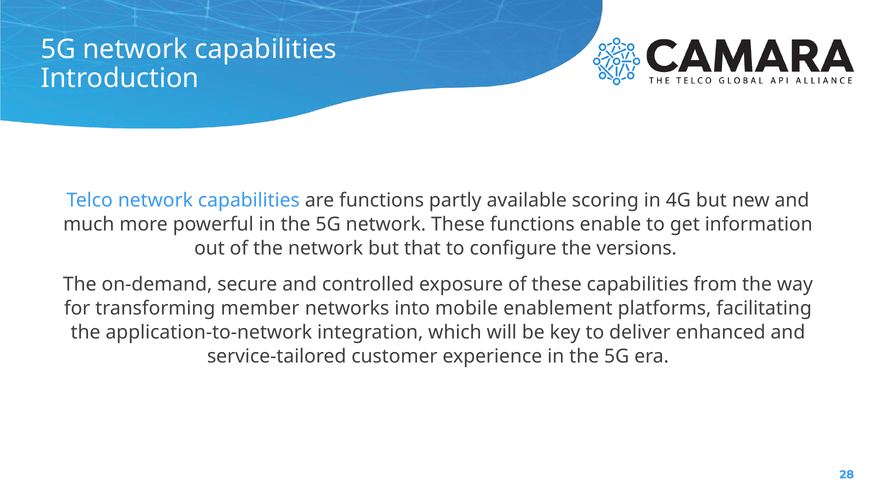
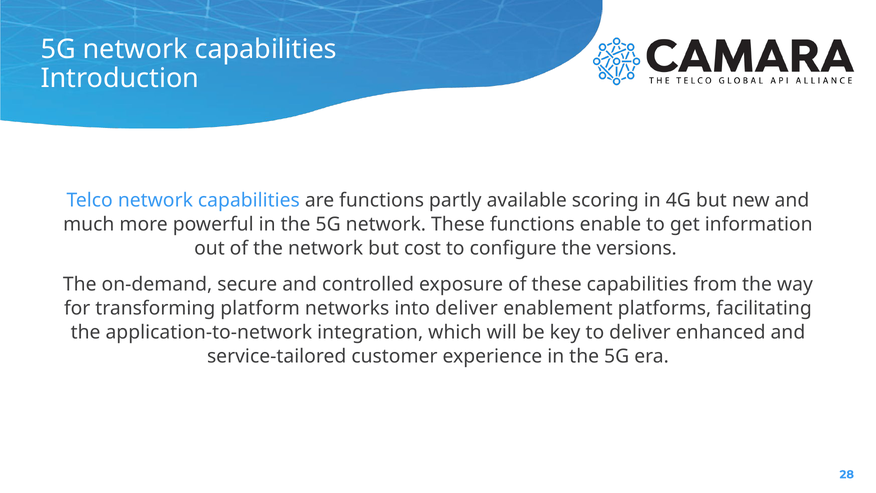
that: that -> cost
member: member -> platform
into mobile: mobile -> deliver
